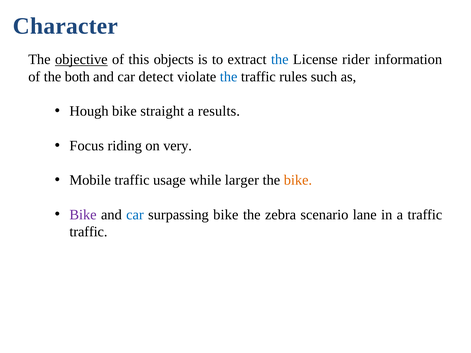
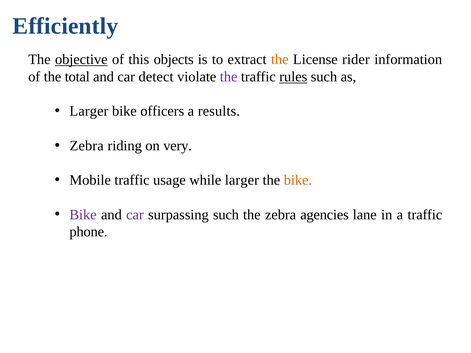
Character: Character -> Efficiently
the at (280, 60) colour: blue -> orange
both: both -> total
the at (229, 77) colour: blue -> purple
rules underline: none -> present
Hough at (89, 111): Hough -> Larger
straight: straight -> officers
Focus at (87, 146): Focus -> Zebra
car at (135, 215) colour: blue -> purple
surpassing bike: bike -> such
scenario: scenario -> agencies
traffic at (88, 232): traffic -> phone
